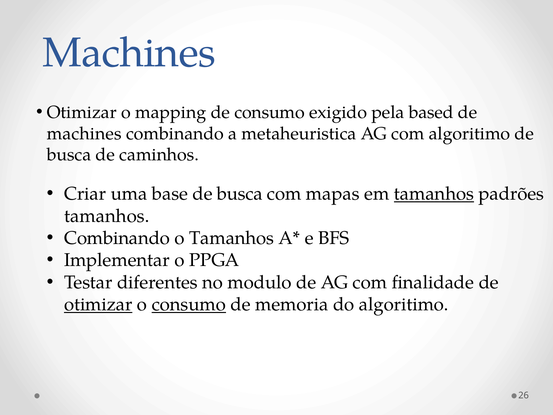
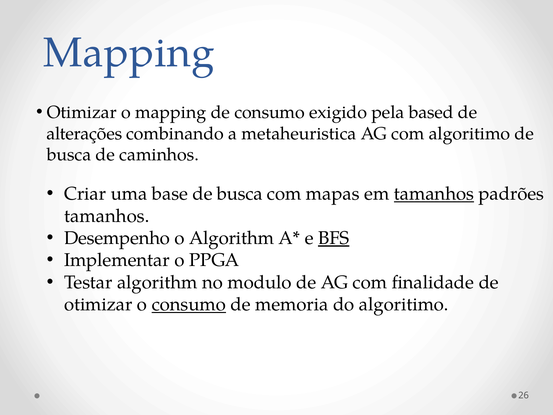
Machines at (129, 53): Machines -> Mapping
machines at (84, 134): machines -> alterações
Combinando at (117, 238): Combinando -> Desempenho
o Tamanhos: Tamanhos -> Algorithm
BFS underline: none -> present
Testar diferentes: diferentes -> algorithm
otimizar at (98, 304) underline: present -> none
